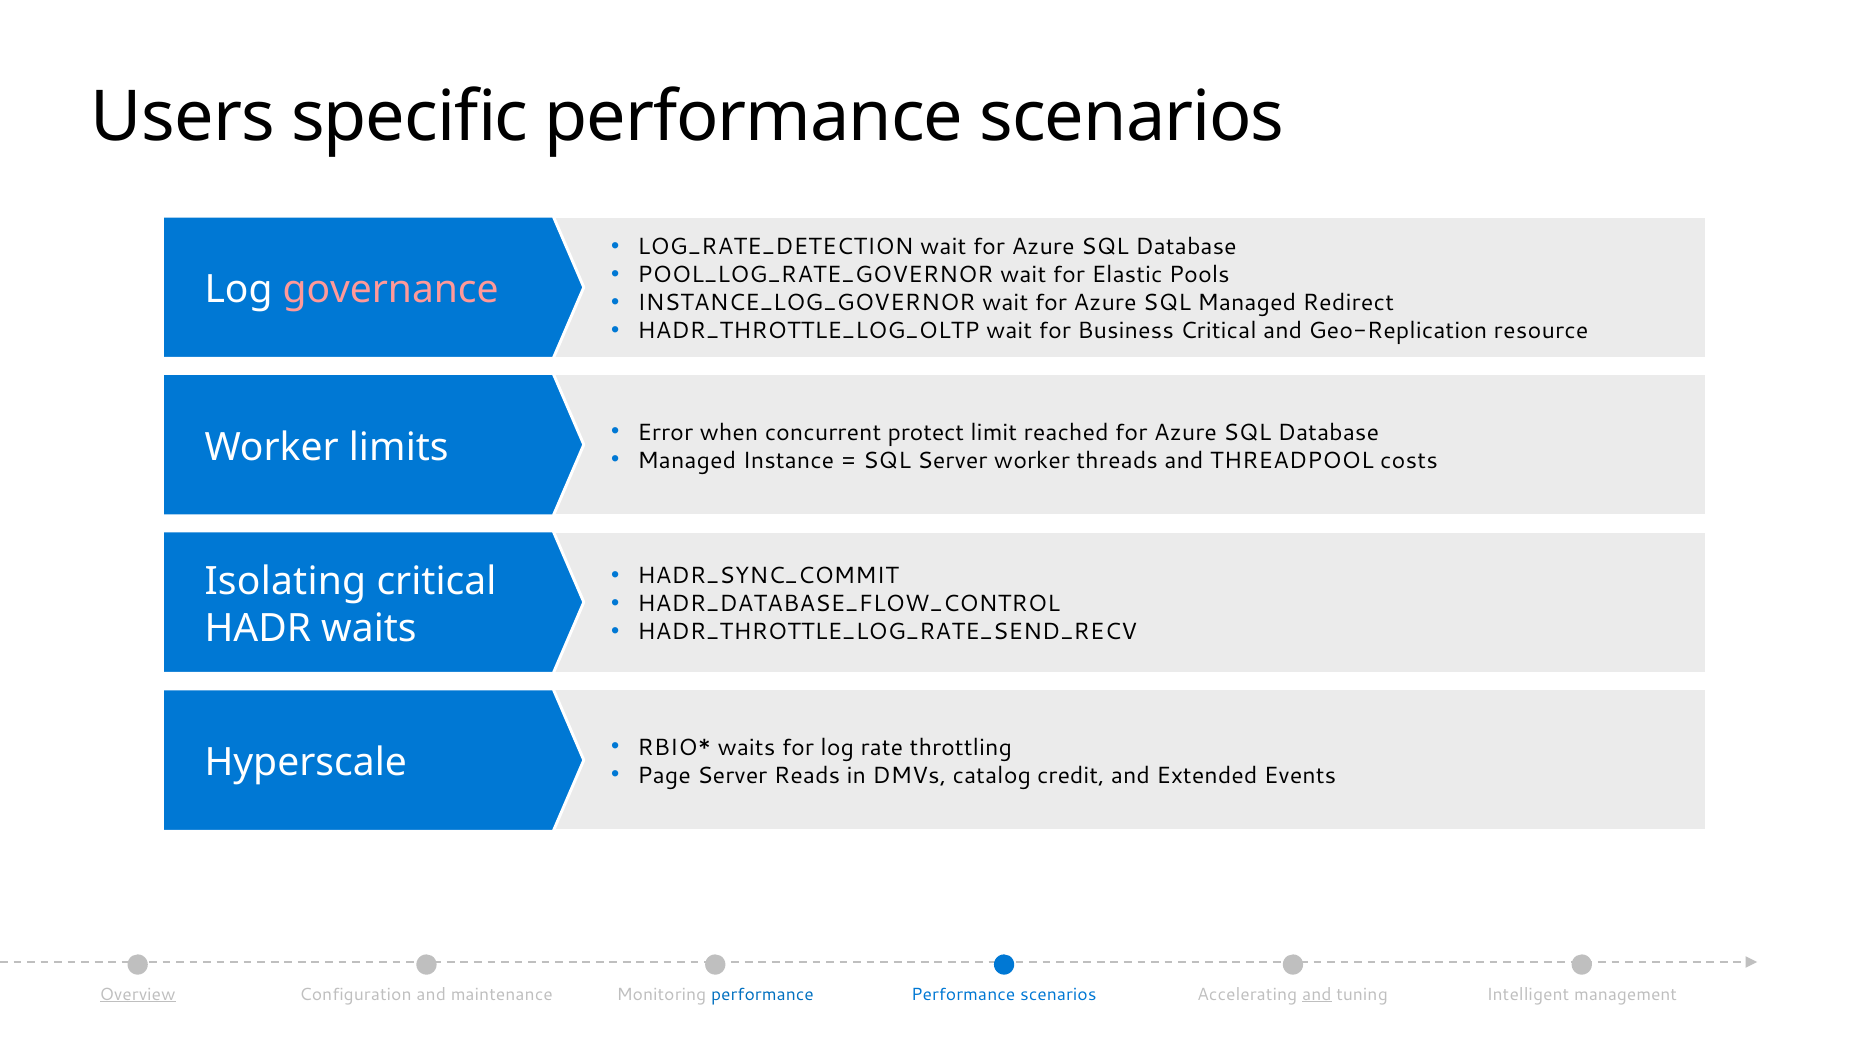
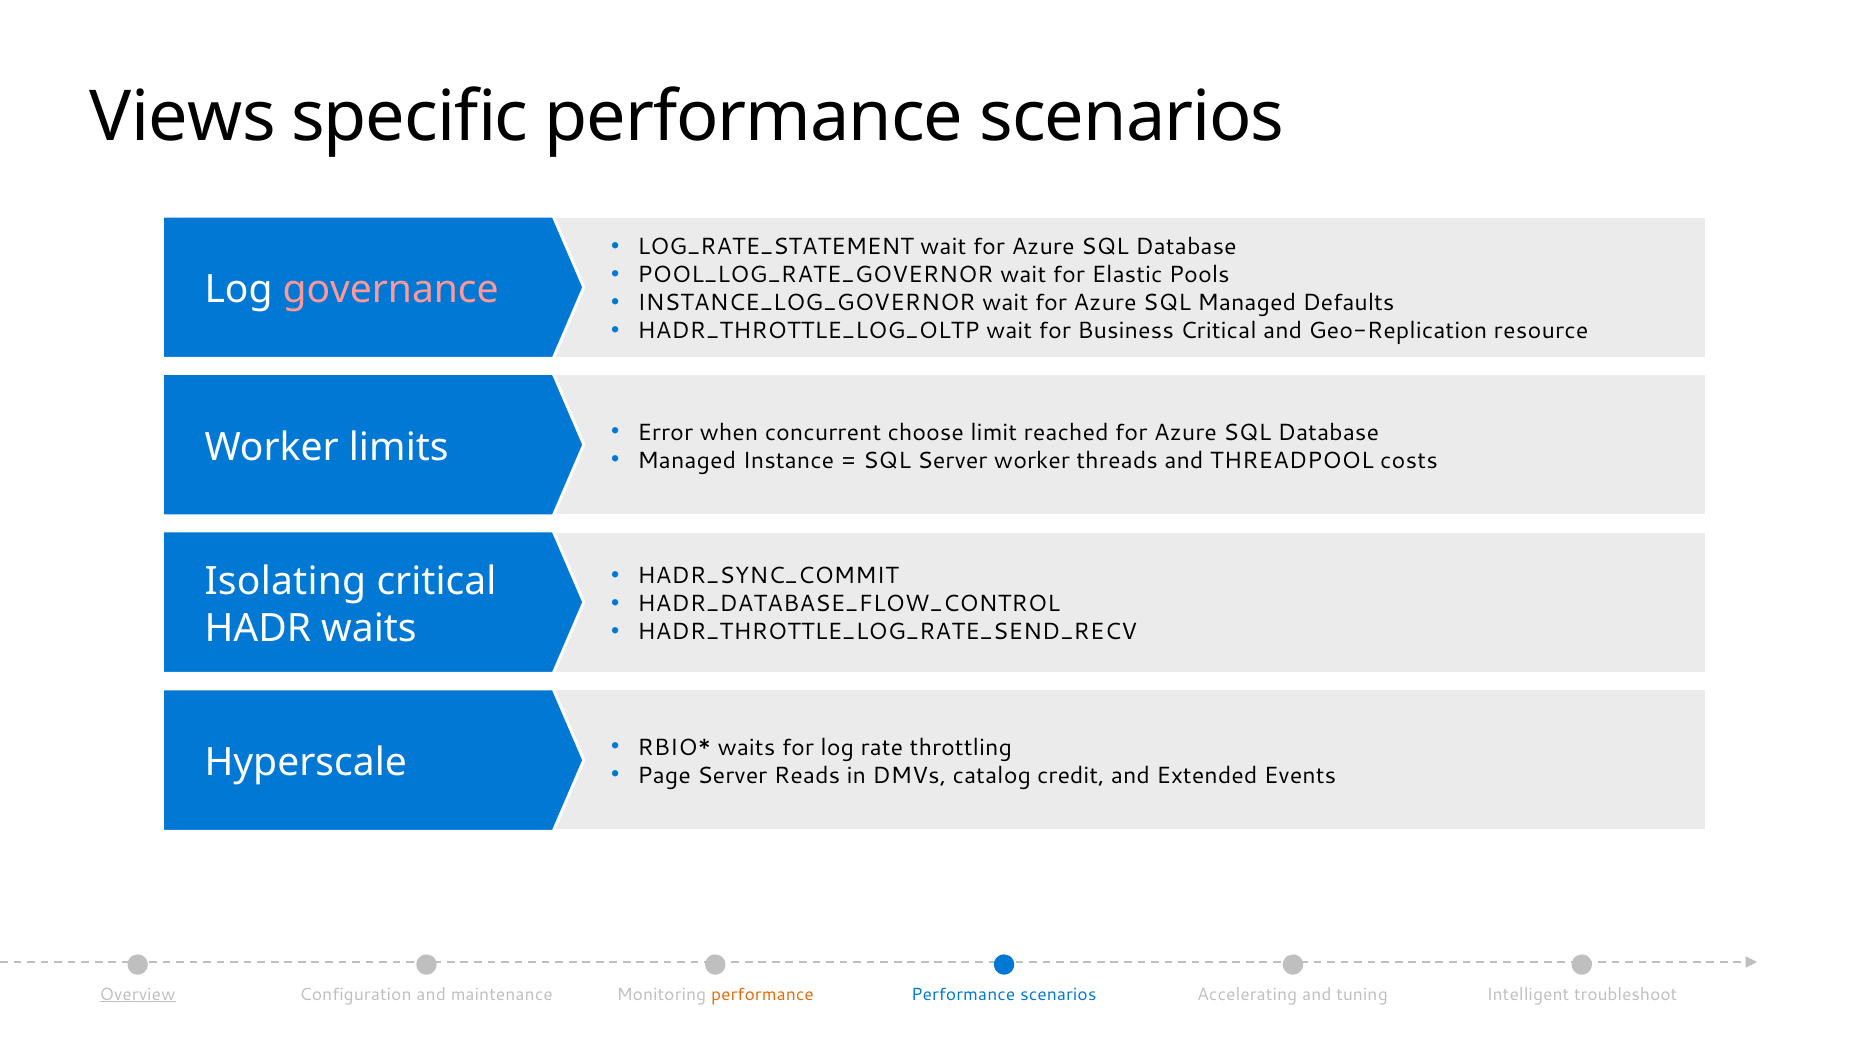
Users: Users -> Views
LOG_RATE_DETECTION: LOG_RATE_DETECTION -> LOG_RATE_STATEMENT
Redirect: Redirect -> Defaults
protect: protect -> choose
performance at (763, 994) colour: blue -> orange
and at (1317, 994) underline: present -> none
management: management -> troubleshoot
